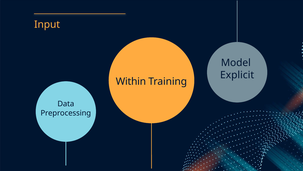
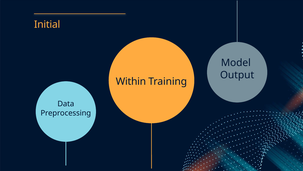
Input: Input -> Initial
Explicit: Explicit -> Output
